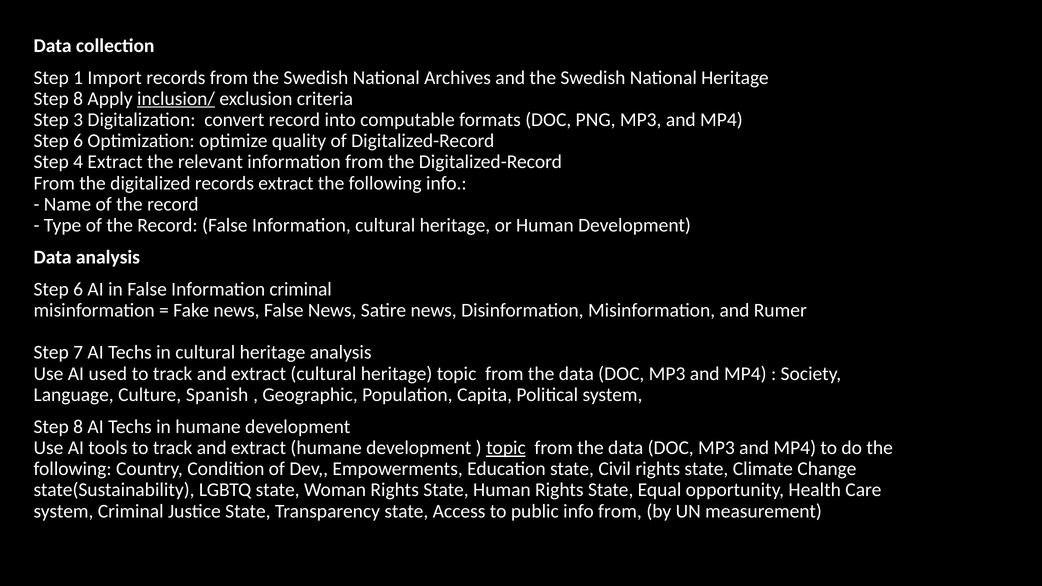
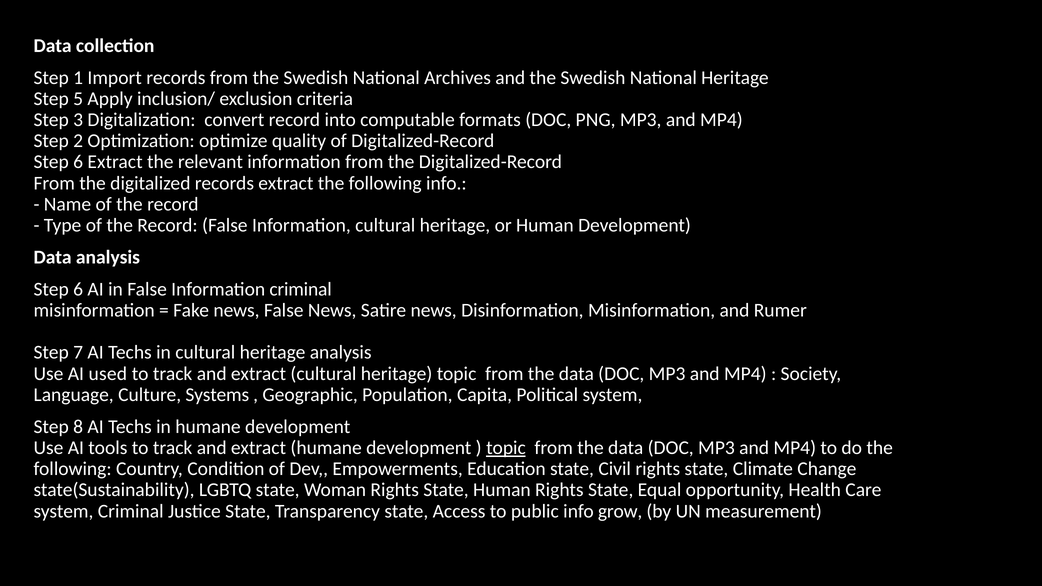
8 at (78, 99): 8 -> 5
inclusion/ underline: present -> none
6 at (78, 141): 6 -> 2
4 at (78, 162): 4 -> 6
Spanish: Spanish -> Systems
info from: from -> grow
